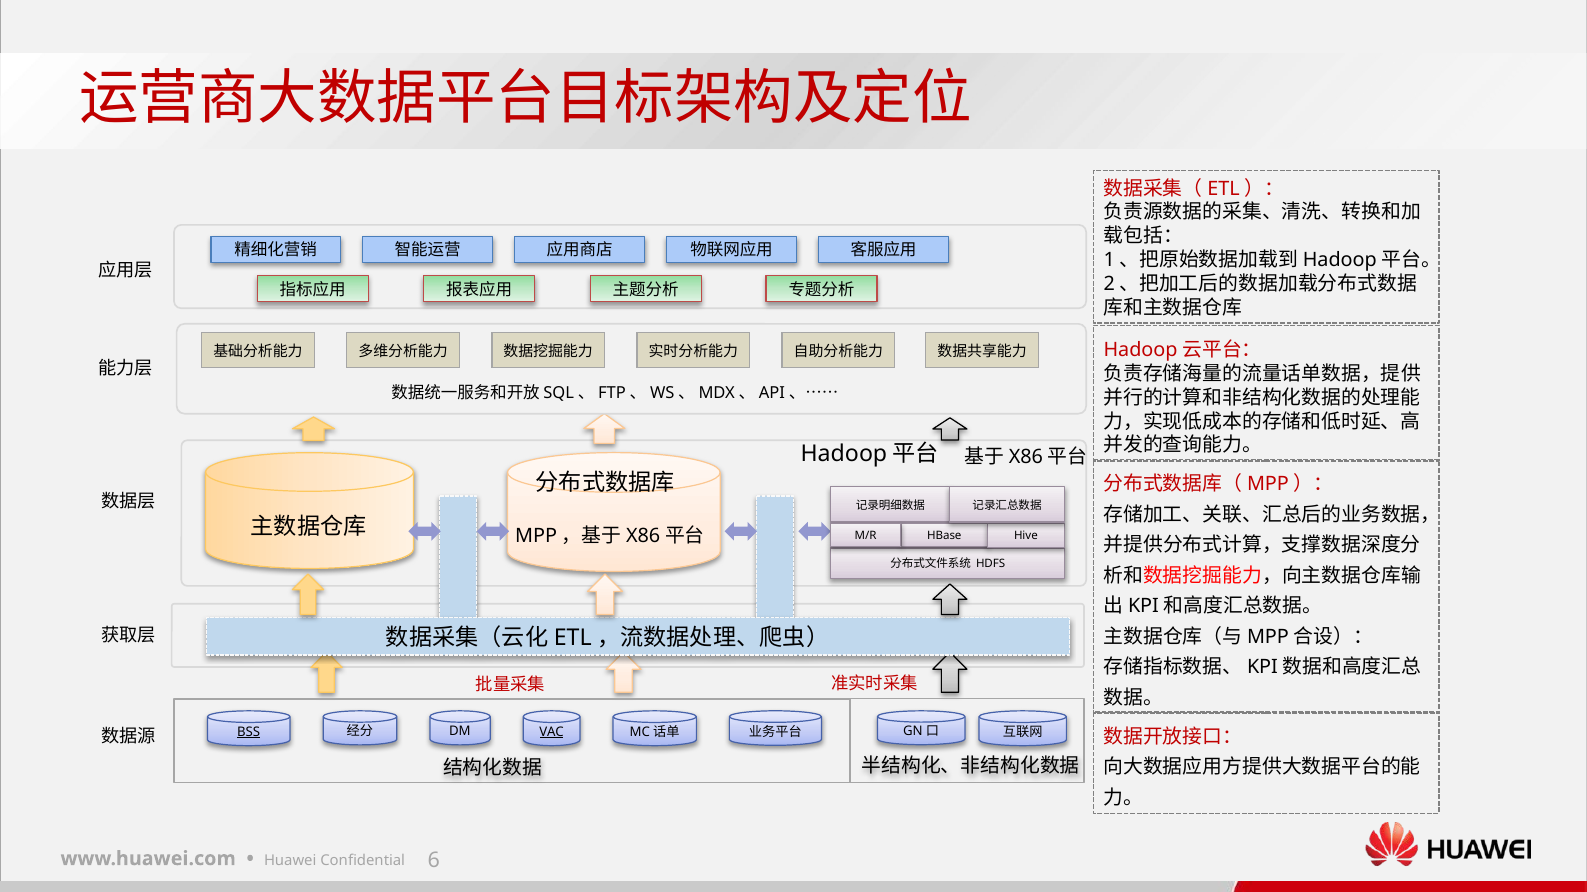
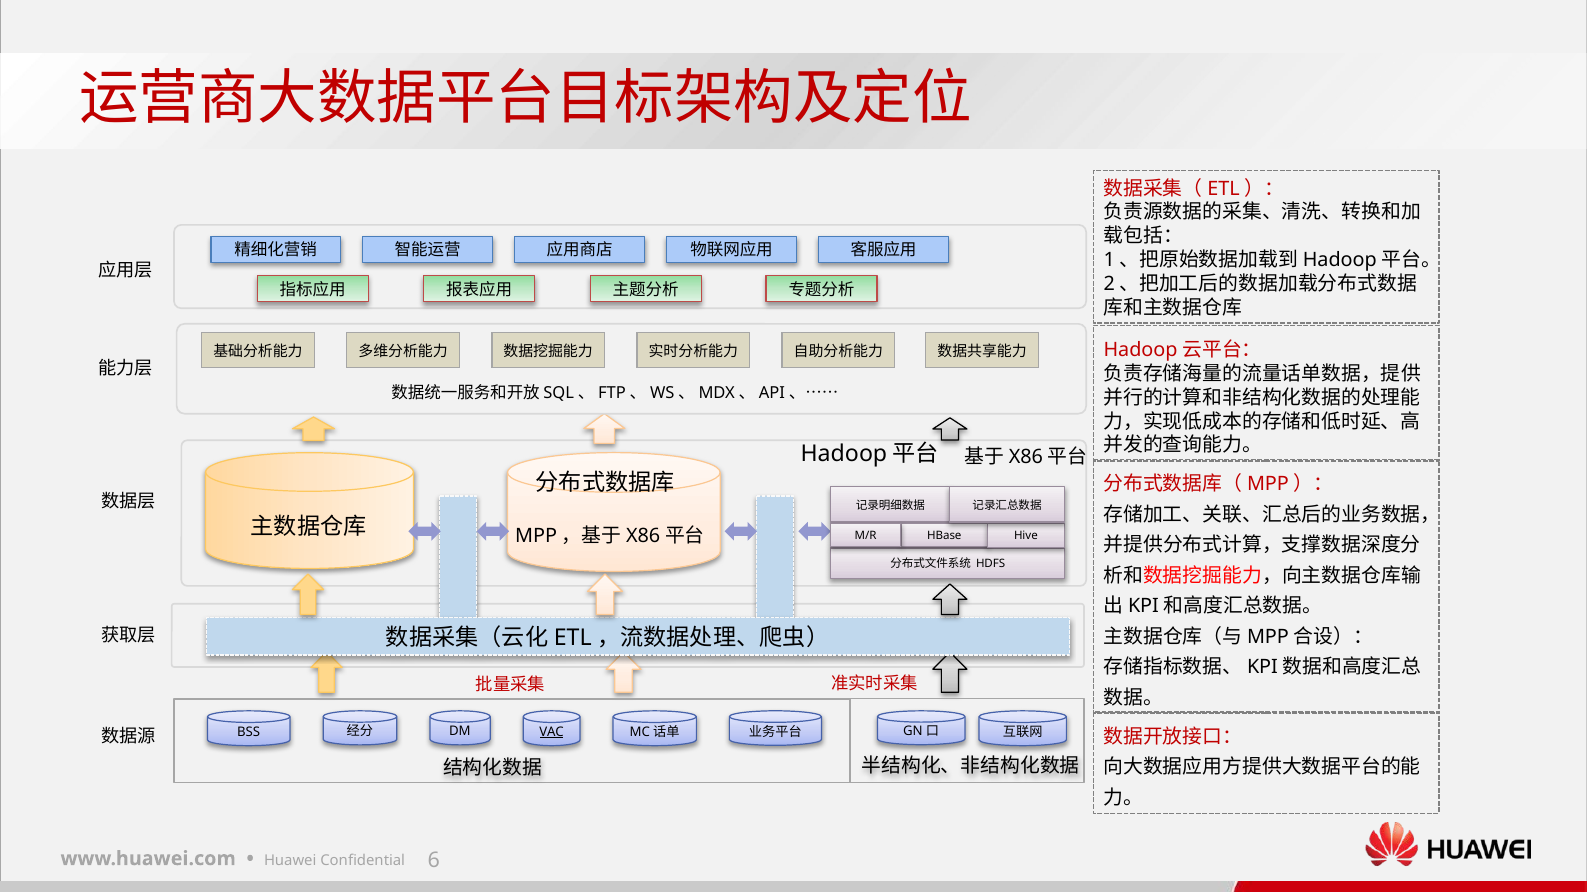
BSS underline: present -> none
